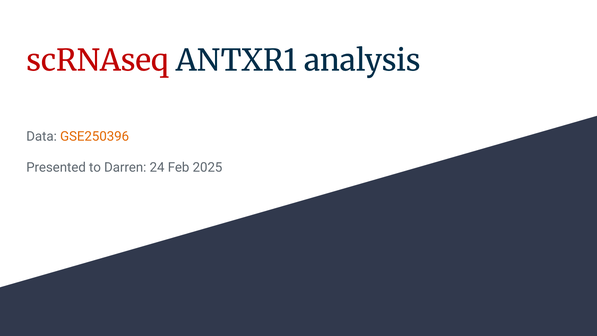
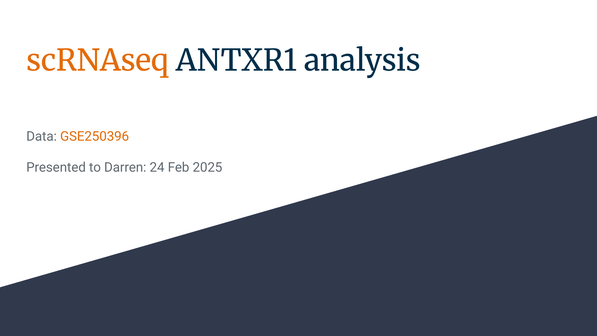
scRNAseq colour: red -> orange
